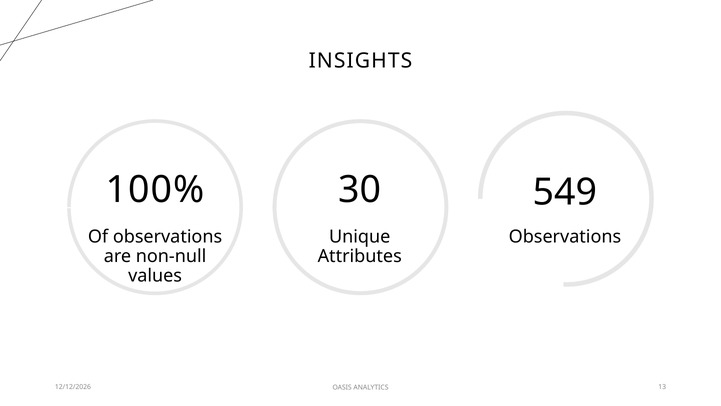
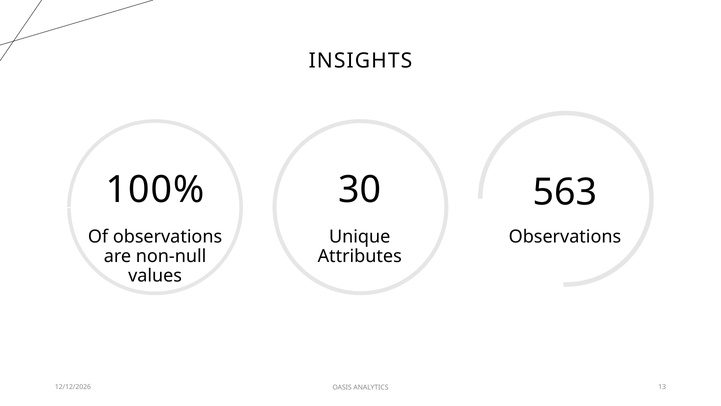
549: 549 -> 563
